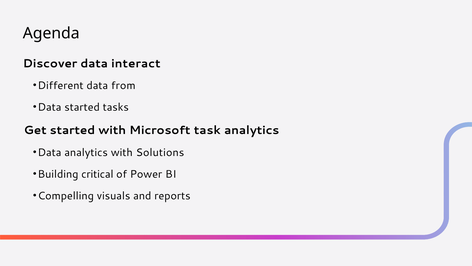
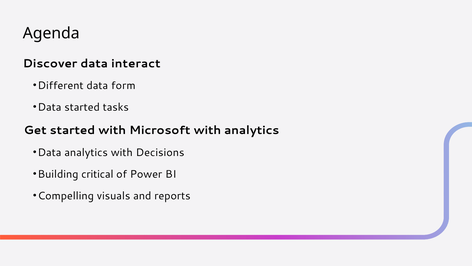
from: from -> form
Microsoft task: task -> with
Solutions: Solutions -> Decisions
